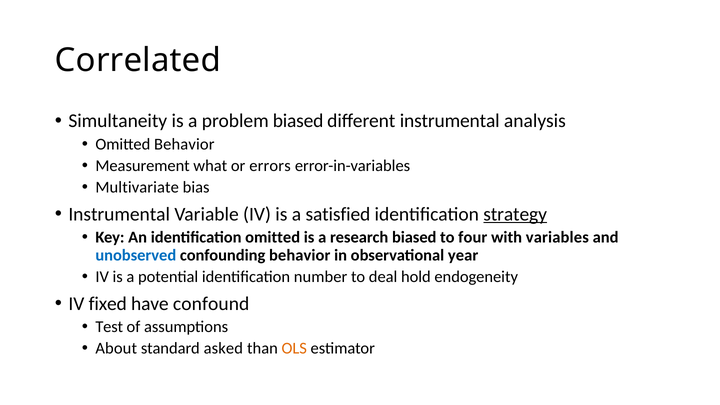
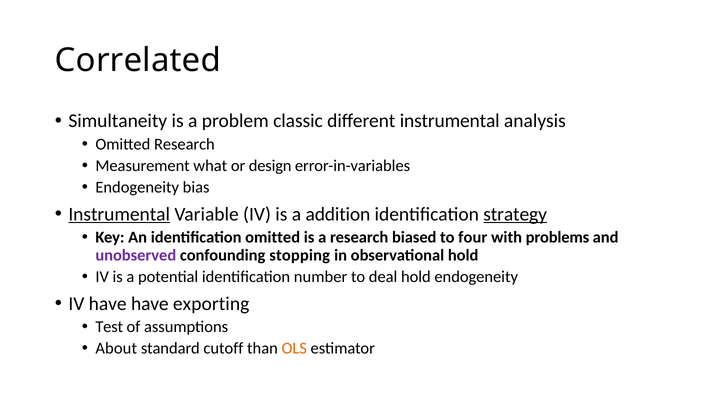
problem biased: biased -> classic
Omitted Behavior: Behavior -> Research
errors: errors -> design
Multivariate at (137, 187): Multivariate -> Endogeneity
Instrumental at (119, 214) underline: none -> present
satisfied: satisfied -> addition
variables: variables -> problems
unobserved colour: blue -> purple
confounding behavior: behavior -> stopping
observational year: year -> hold
IV fixed: fixed -> have
confound: confound -> exporting
asked: asked -> cutoff
